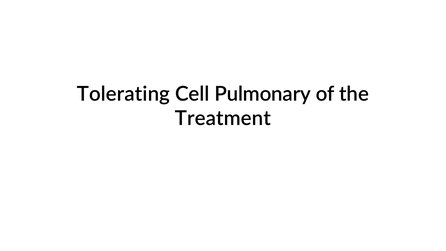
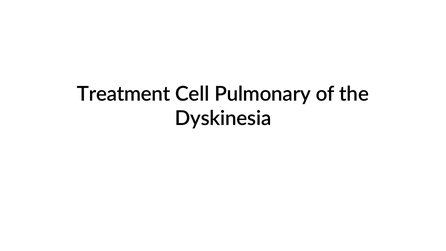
Tolerating: Tolerating -> Treatment
Treatment: Treatment -> Dyskinesia
